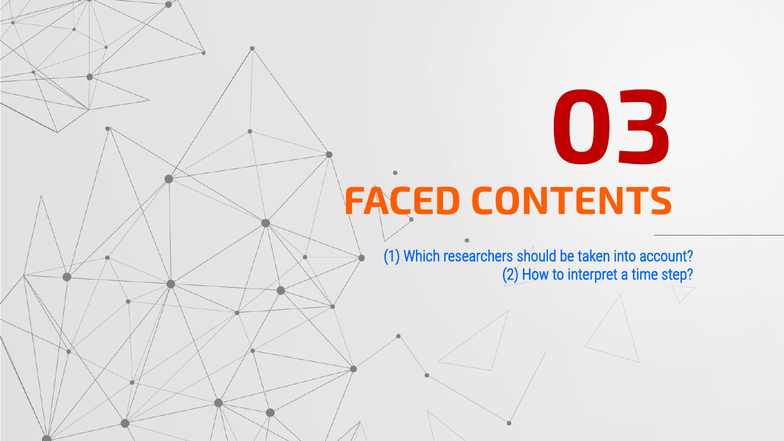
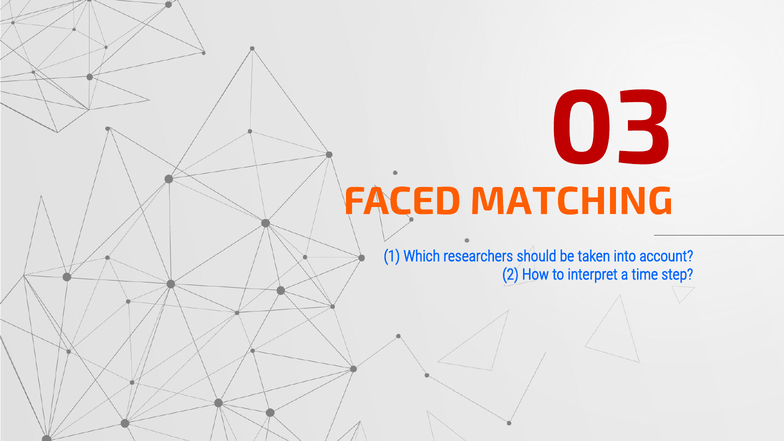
CONTENTS: CONTENTS -> MATCHING
